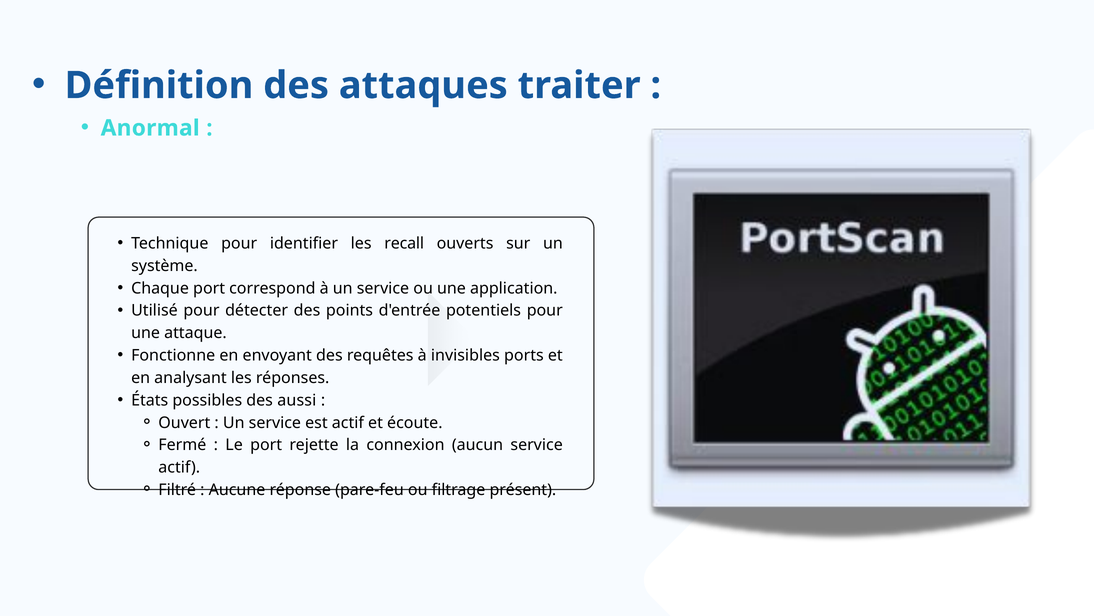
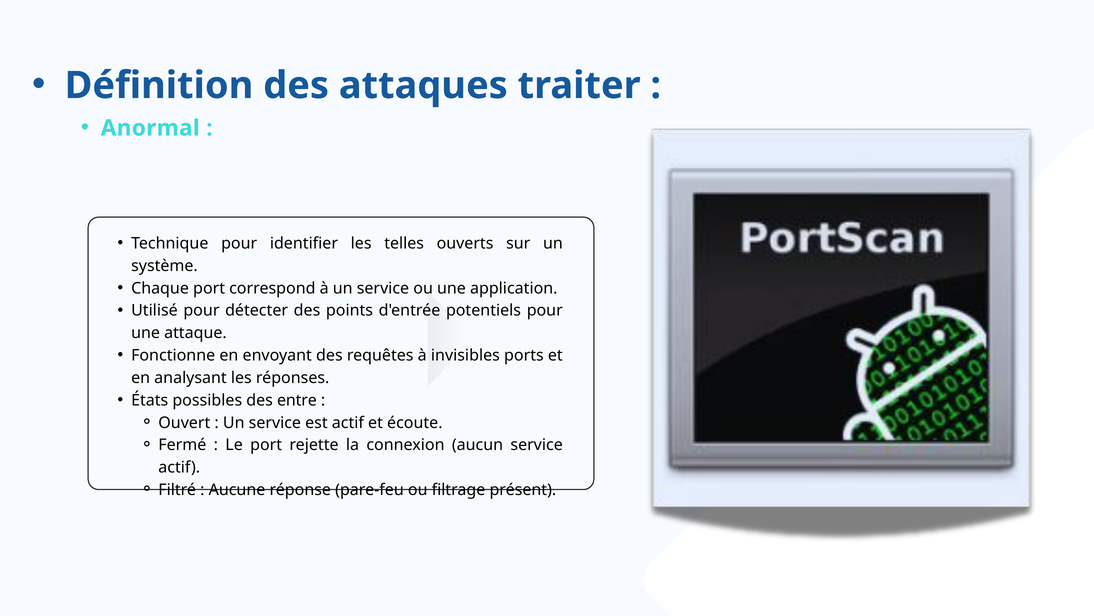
recall: recall -> telles
aussi: aussi -> entre
